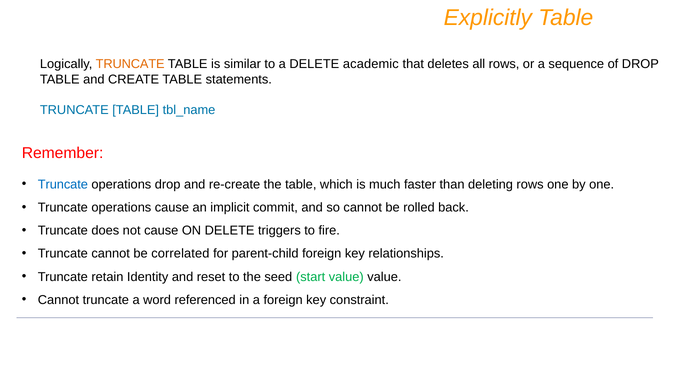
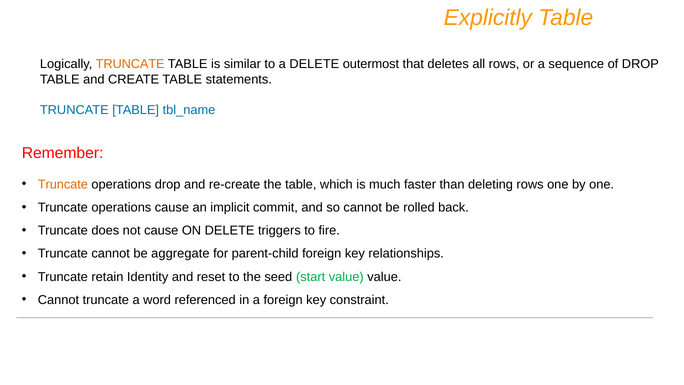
academic: academic -> outermost
Truncate at (63, 184) colour: blue -> orange
correlated: correlated -> aggregate
